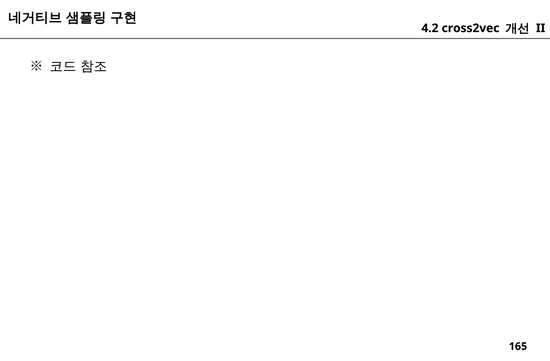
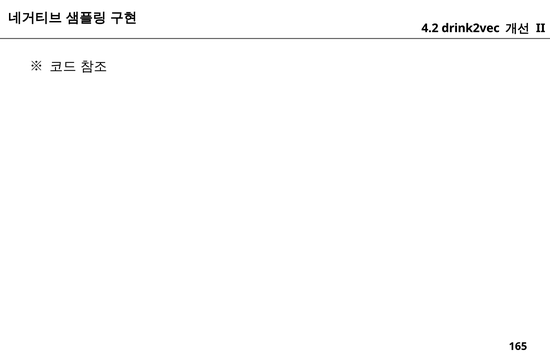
cross2vec: cross2vec -> drink2vec
